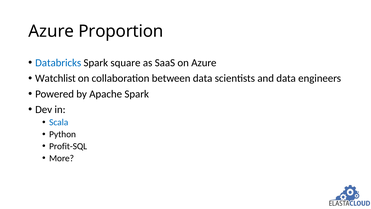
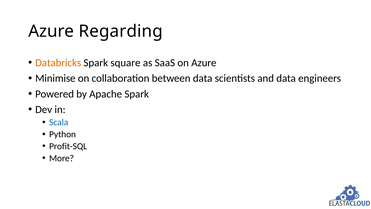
Proportion: Proportion -> Regarding
Databricks colour: blue -> orange
Watchlist: Watchlist -> Minimise
